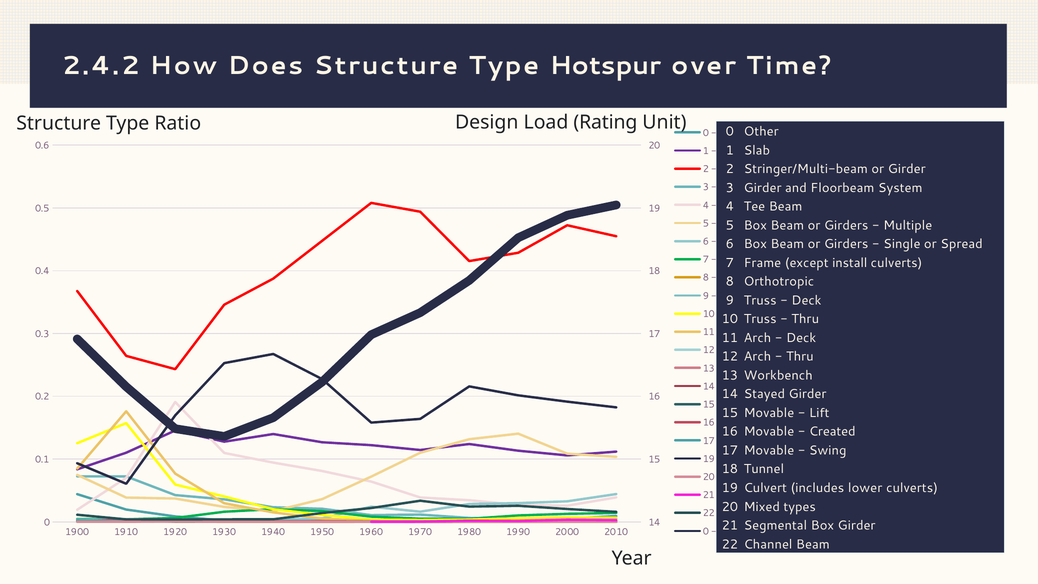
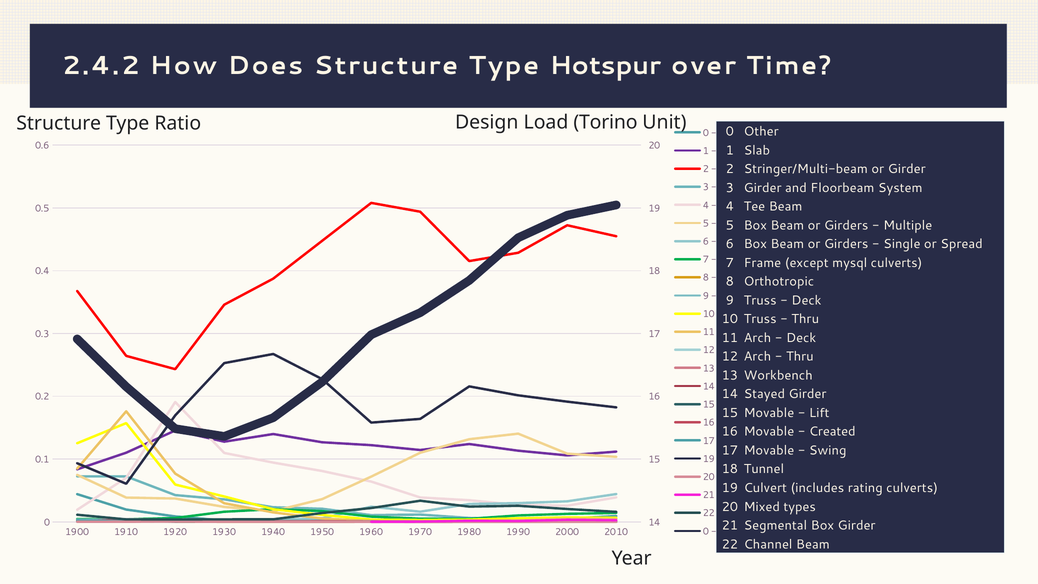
Rating: Rating -> Torino
install: install -> mysql
lower: lower -> rating
